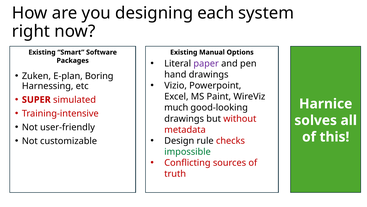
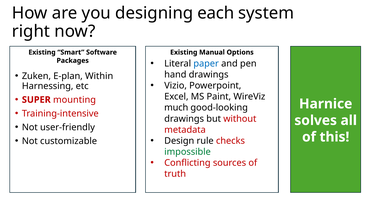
paper colour: purple -> blue
Boring: Boring -> Within
simulated: simulated -> mounting
